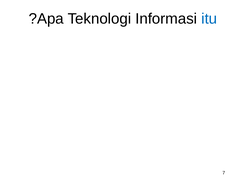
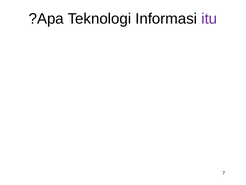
itu colour: blue -> purple
